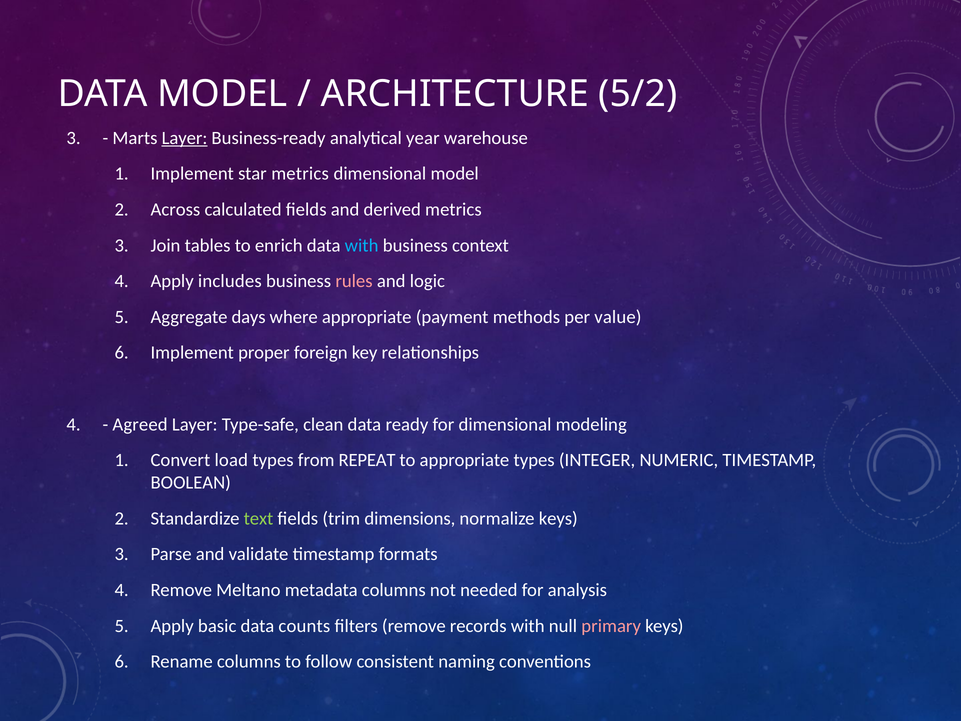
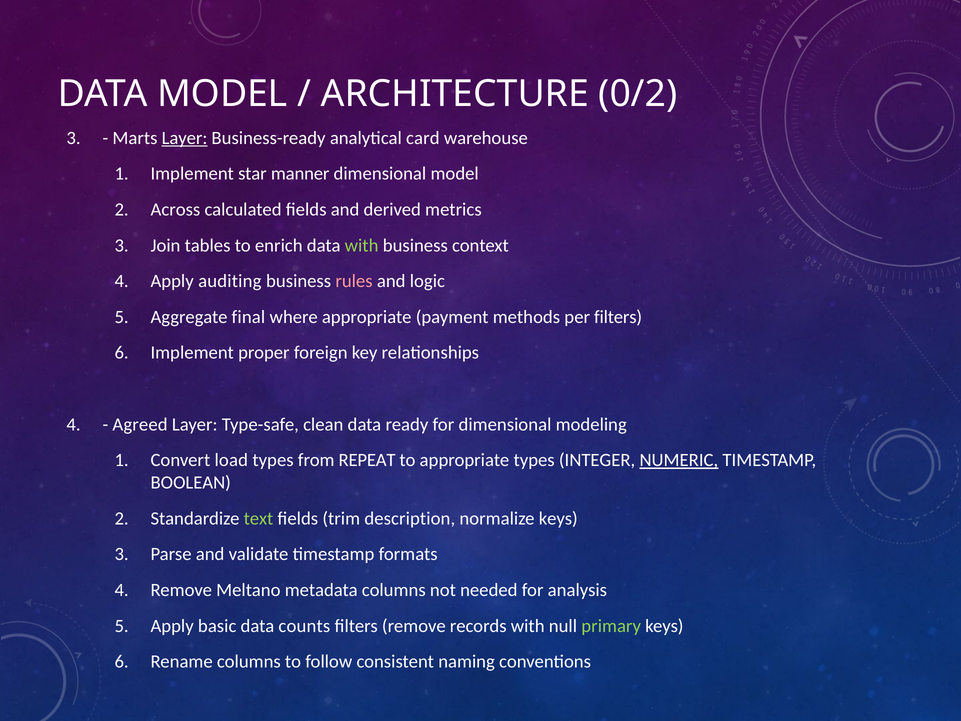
5/2: 5/2 -> 0/2
year: year -> card
star metrics: metrics -> manner
with at (362, 245) colour: light blue -> light green
includes: includes -> auditing
days: days -> final
per value: value -> filters
NUMERIC underline: none -> present
dimensions: dimensions -> description
primary colour: pink -> light green
